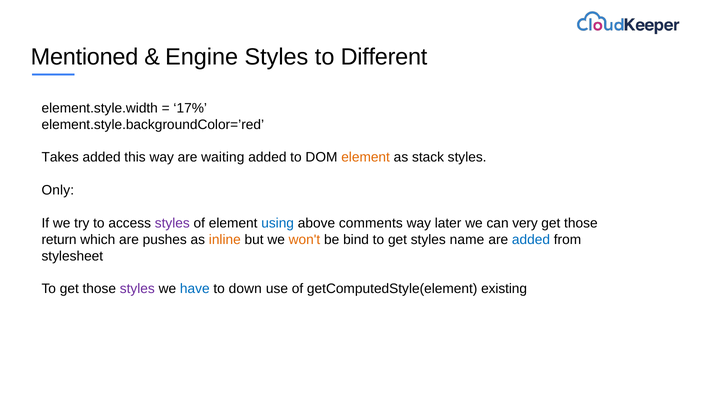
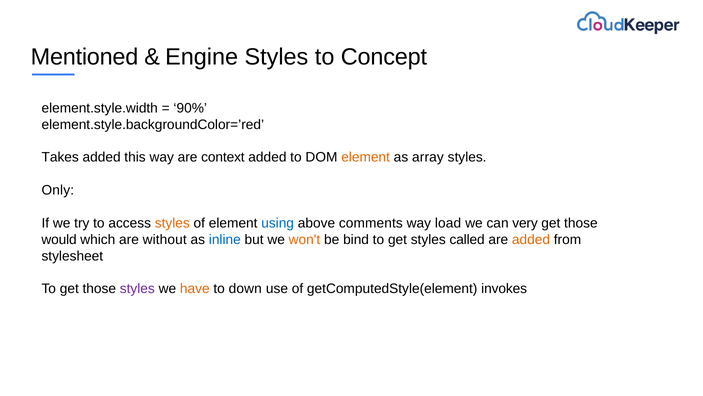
Different: Different -> Concept
17%: 17% -> 90%
waiting: waiting -> context
stack: stack -> array
styles at (172, 223) colour: purple -> orange
later: later -> load
return: return -> would
pushes: pushes -> without
inline colour: orange -> blue
name: name -> called
added at (531, 239) colour: blue -> orange
have colour: blue -> orange
existing: existing -> invokes
